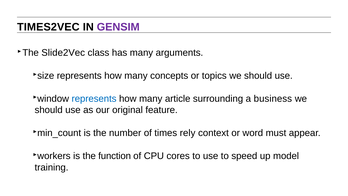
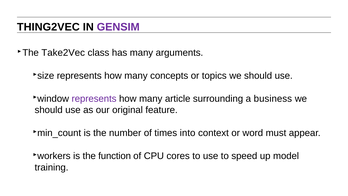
TIMES2VEC: TIMES2VEC -> THING2VEC
Slide2Vec: Slide2Vec -> Take2Vec
represents at (94, 98) colour: blue -> purple
rely: rely -> into
